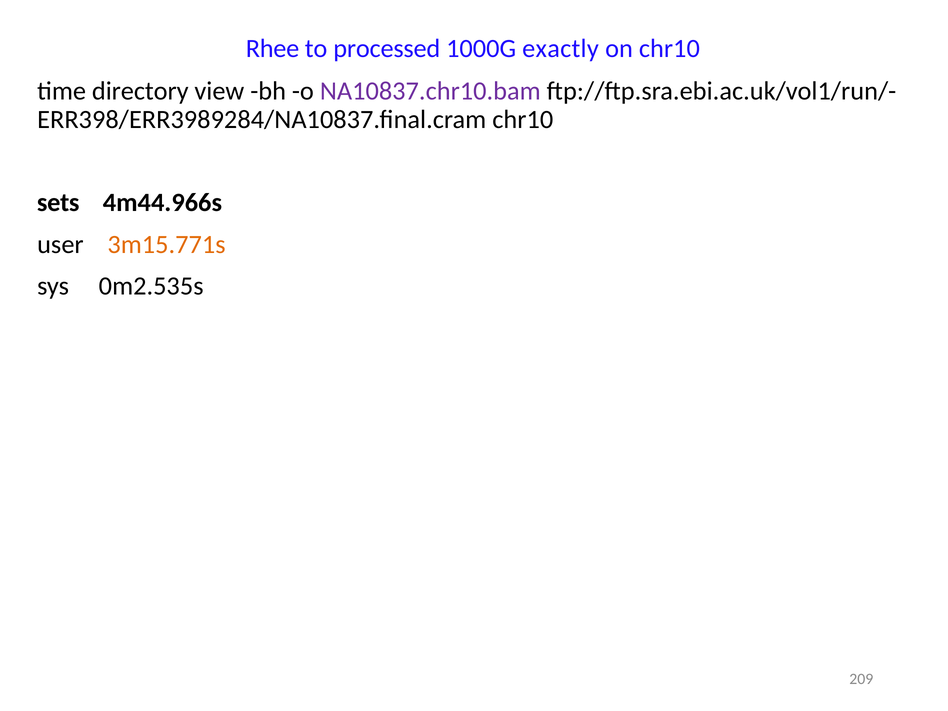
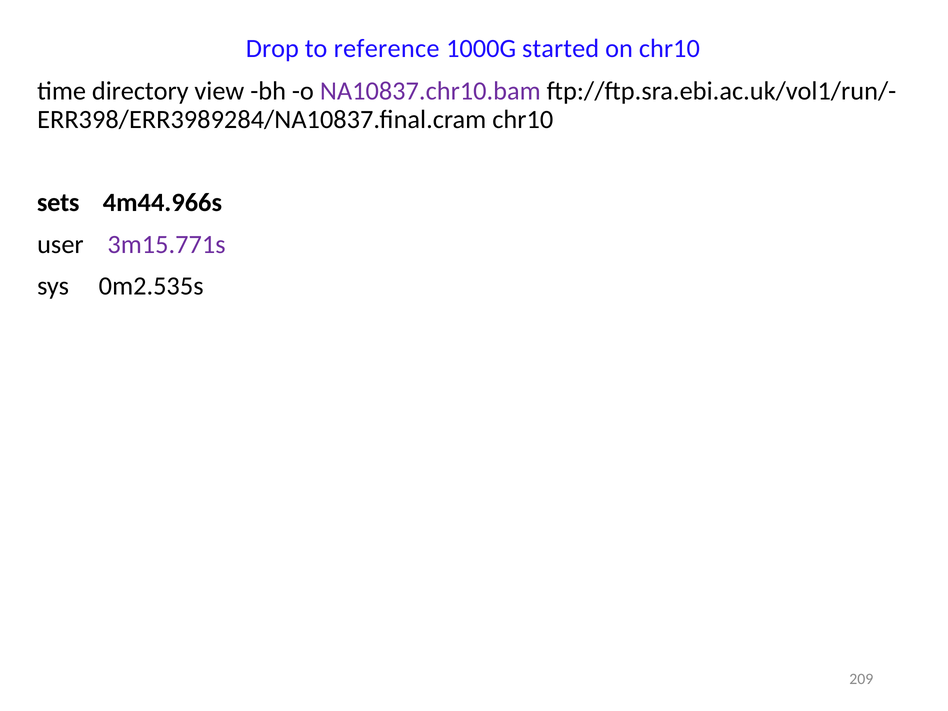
Rhee: Rhee -> Drop
processed: processed -> reference
exactly: exactly -> started
3m15.771s colour: orange -> purple
